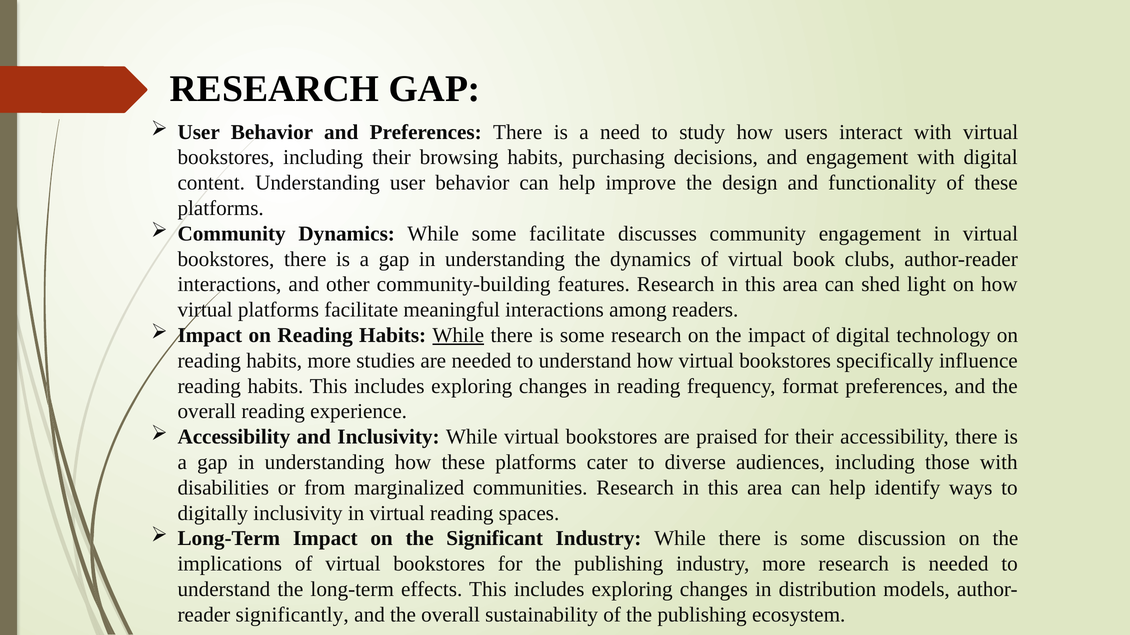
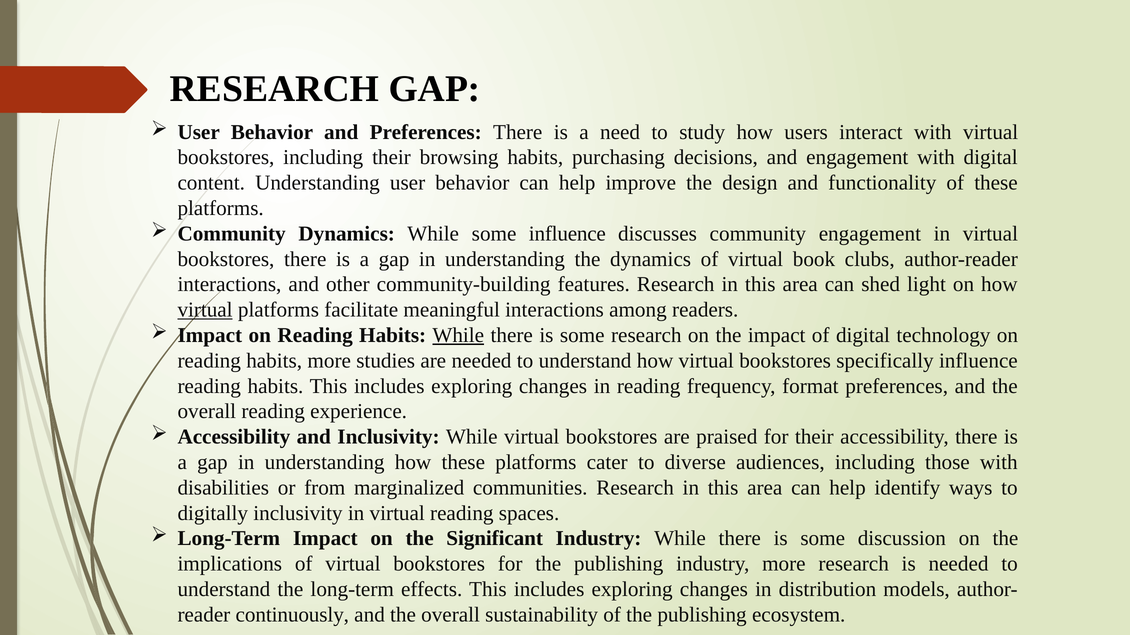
some facilitate: facilitate -> influence
virtual at (205, 310) underline: none -> present
significantly: significantly -> continuously
